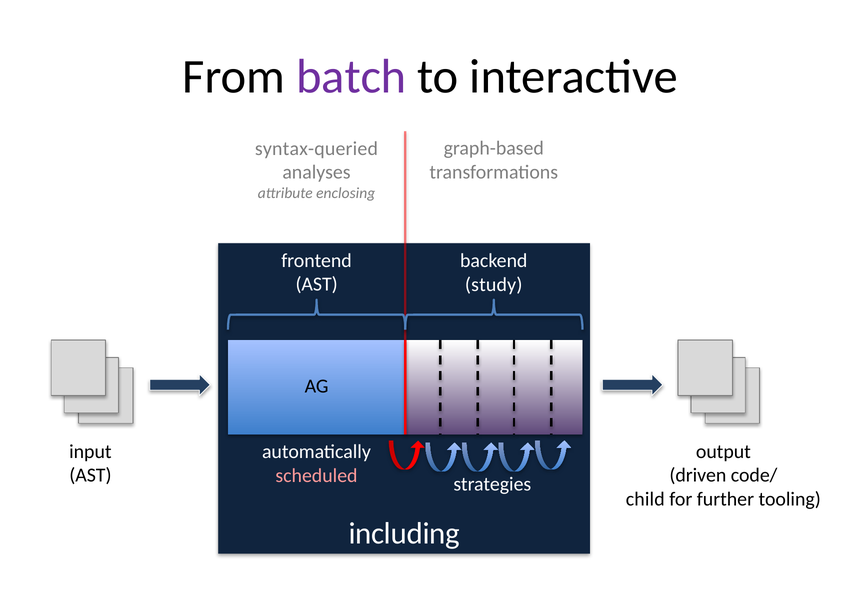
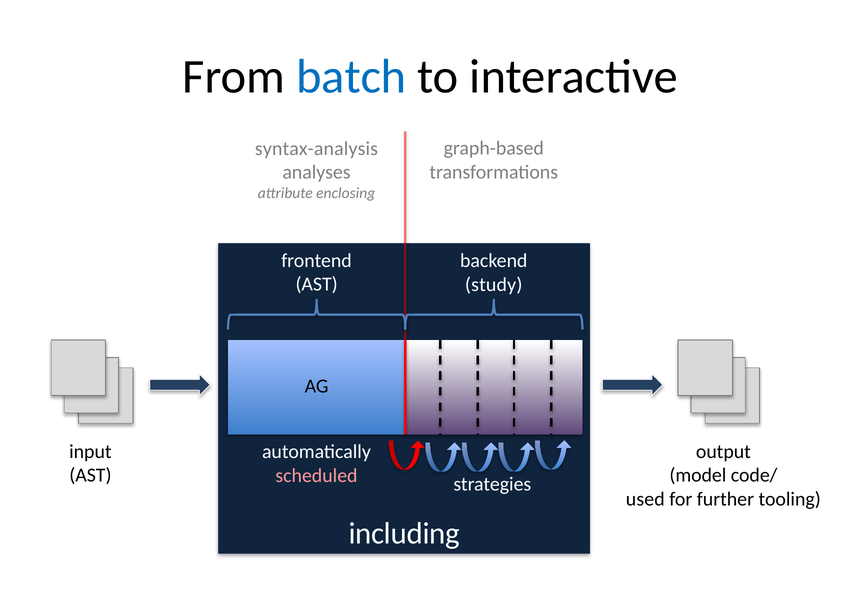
batch colour: purple -> blue
syntax-queried: syntax-queried -> syntax-analysis
driven: driven -> model
child: child -> used
